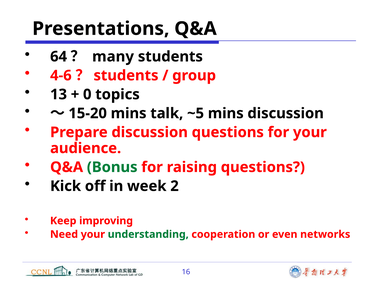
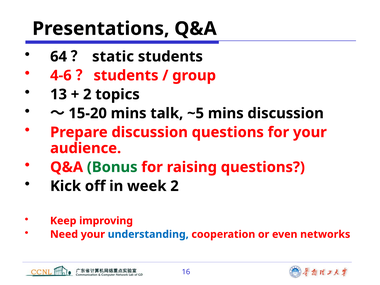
many: many -> static
0 at (87, 94): 0 -> 2
understanding colour: green -> blue
